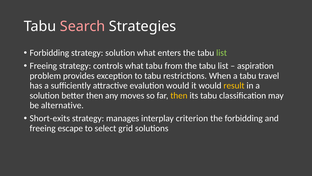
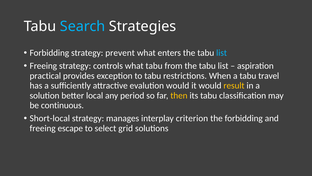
Search colour: pink -> light blue
strategy solution: solution -> prevent
list at (222, 53) colour: light green -> light blue
problem: problem -> practical
better then: then -> local
moves: moves -> period
alternative: alternative -> continuous
Short-exits: Short-exits -> Short-local
